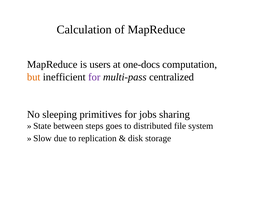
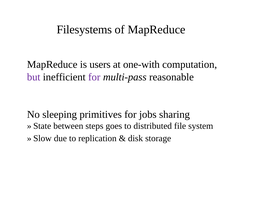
Calculation: Calculation -> Filesystems
one-docs: one-docs -> one-with
but colour: orange -> purple
centralized: centralized -> reasonable
